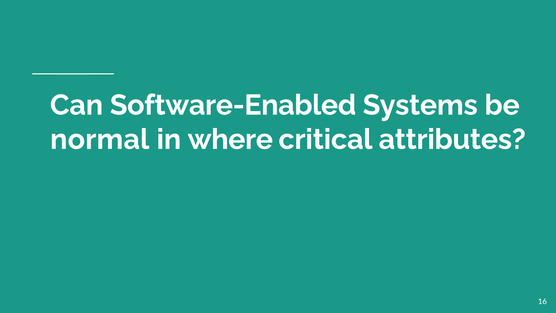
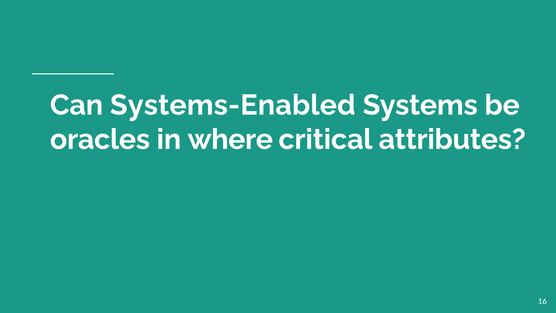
Software-Enabled: Software-Enabled -> Systems-Enabled
normal: normal -> oracles
